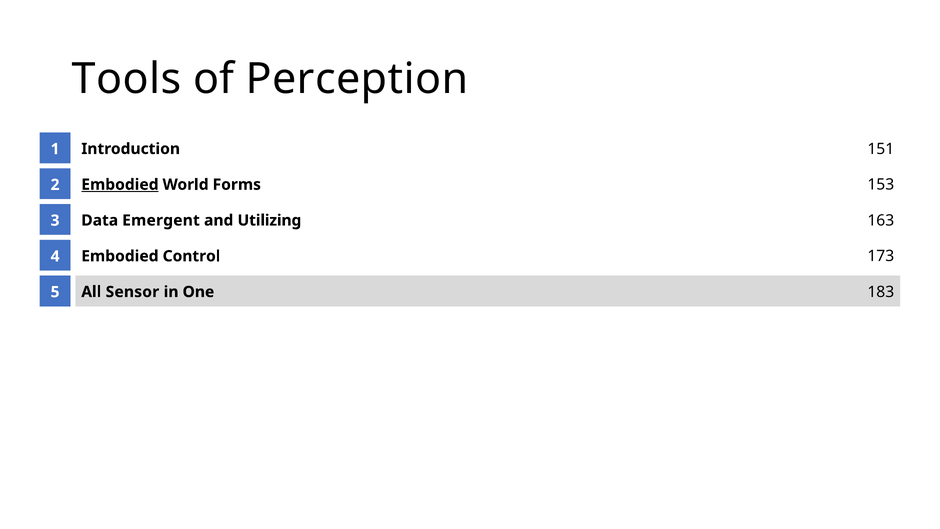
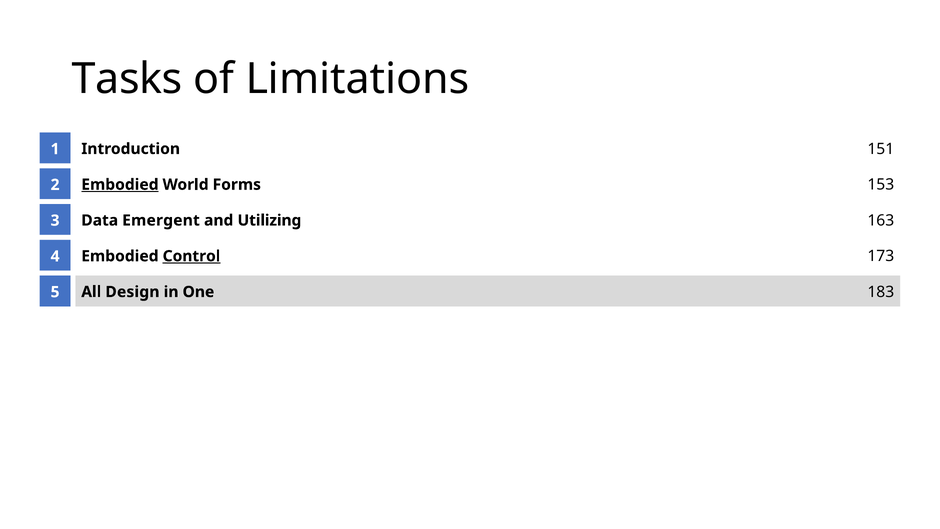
Tools: Tools -> Tasks
Perception: Perception -> Limitations
Control underline: none -> present
Sensor: Sensor -> Design
